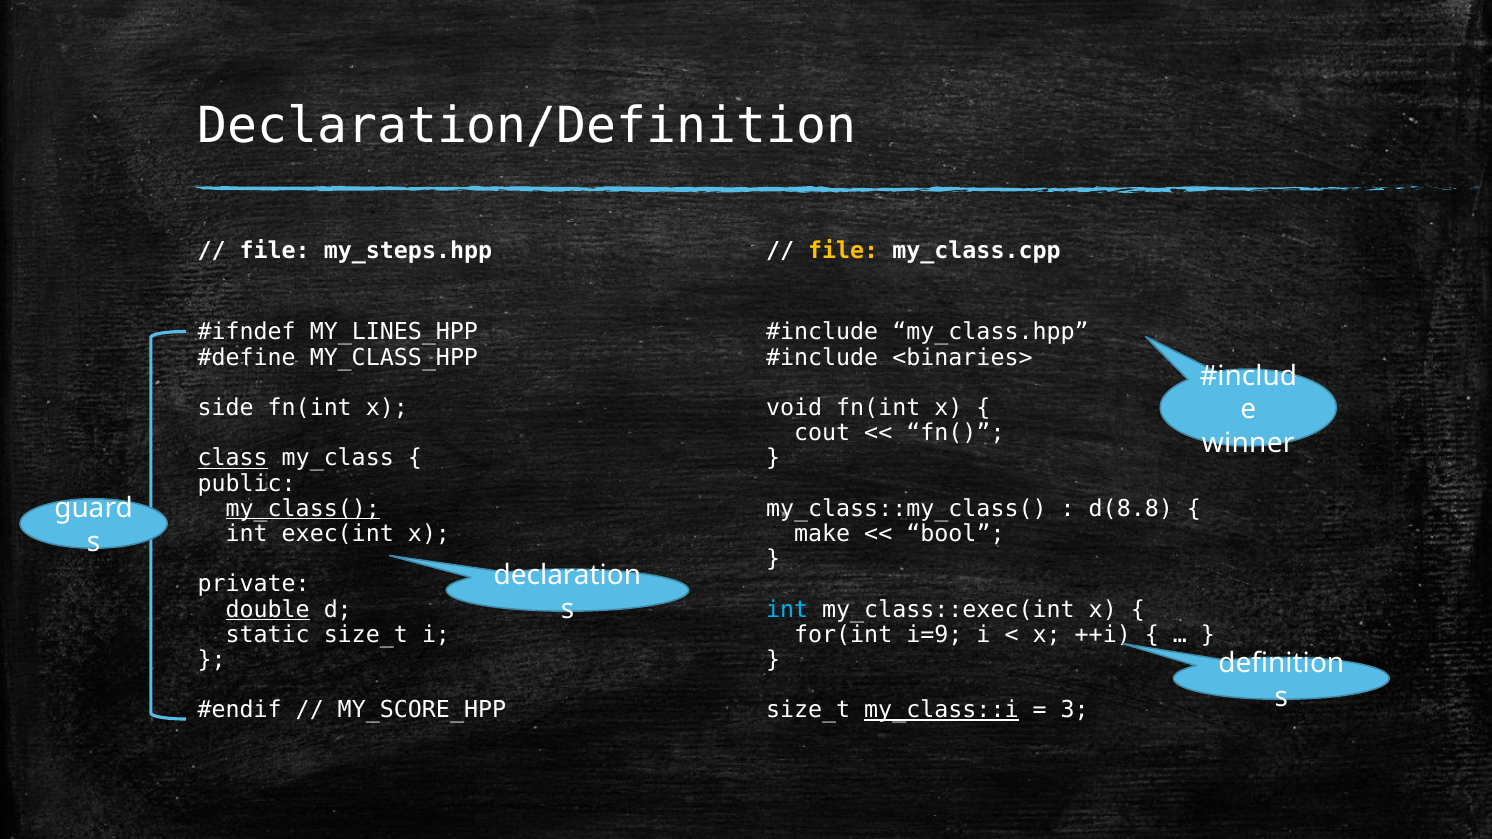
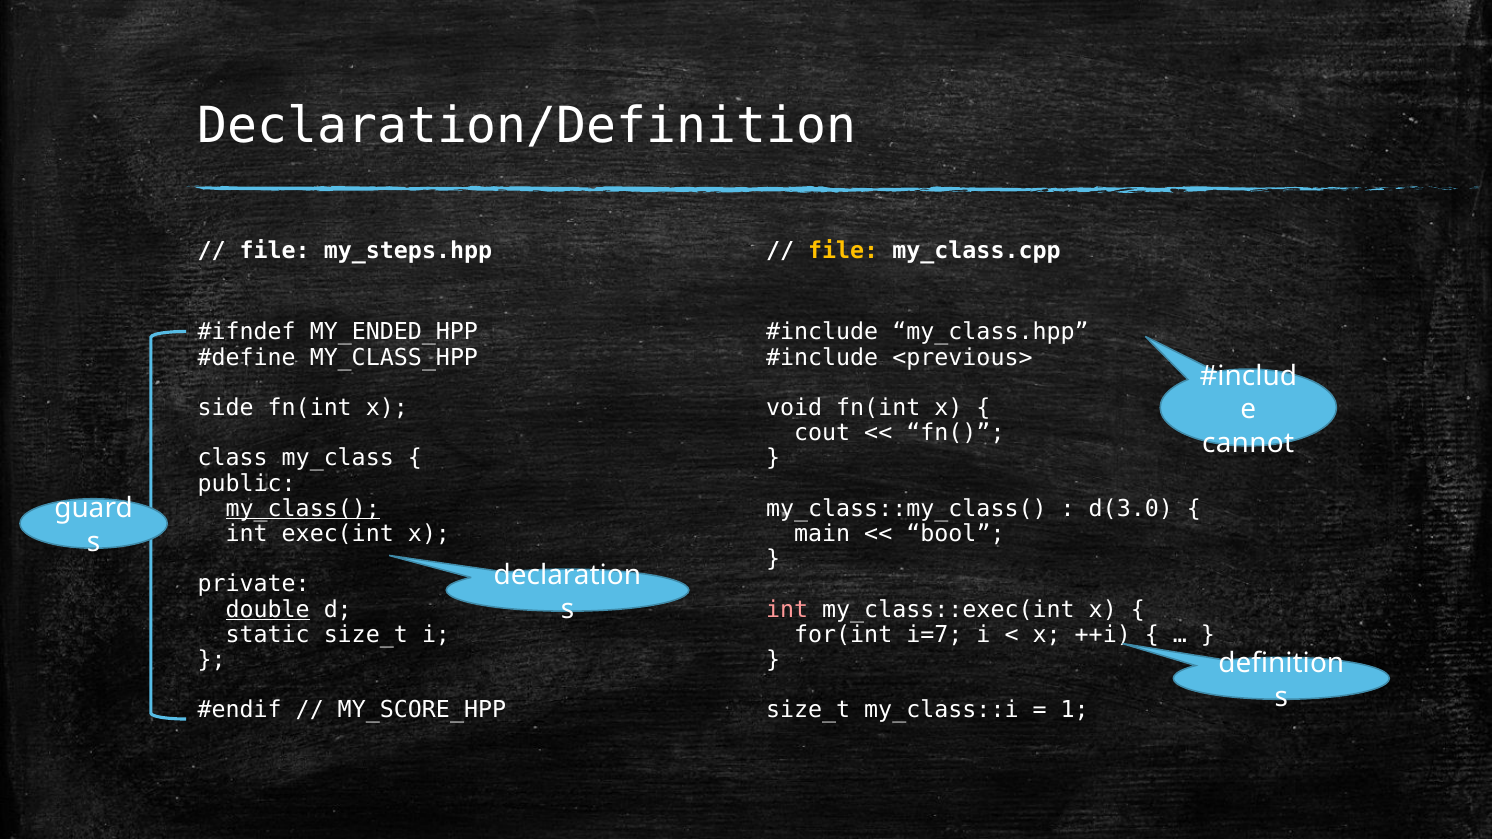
MY_LINES_HPP: MY_LINES_HPP -> MY_ENDED_HPP
<binaries>: <binaries> -> <previous>
winner: winner -> cannot
class underline: present -> none
d(8.8: d(8.8 -> d(3.0
make: make -> main
int at (787, 610) colour: light blue -> pink
i=9: i=9 -> i=7
my_class::i underline: present -> none
3: 3 -> 1
